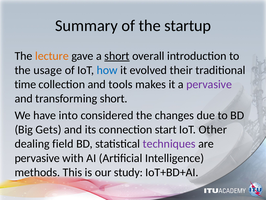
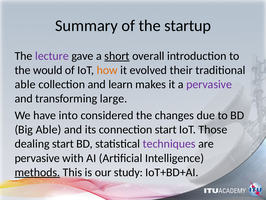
lecture colour: orange -> purple
usage: usage -> would
how colour: blue -> orange
time at (25, 84): time -> able
tools: tools -> learn
transforming short: short -> large
Big Gets: Gets -> Able
Other: Other -> Those
dealing field: field -> start
methods underline: none -> present
